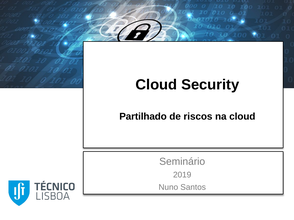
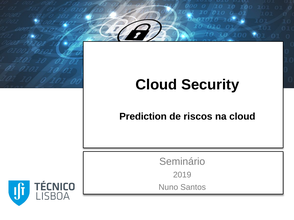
Partilhado: Partilhado -> Prediction
